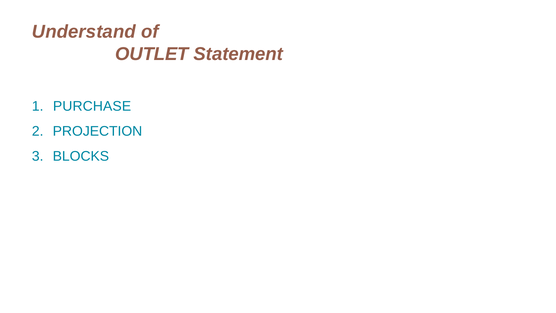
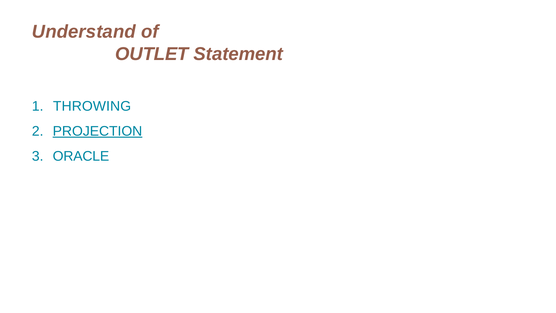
PURCHASE: PURCHASE -> THROWING
PROJECTION underline: none -> present
BLOCKS: BLOCKS -> ORACLE
